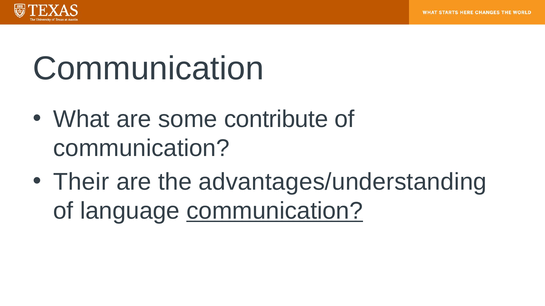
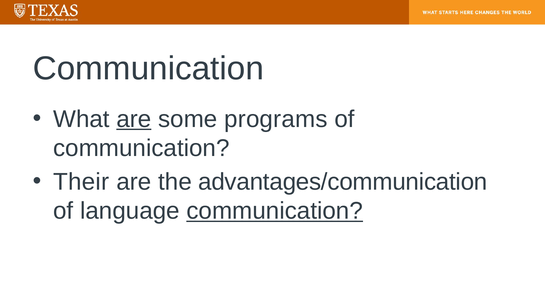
are at (134, 119) underline: none -> present
contribute: contribute -> programs
advantages/understanding: advantages/understanding -> advantages/communication
